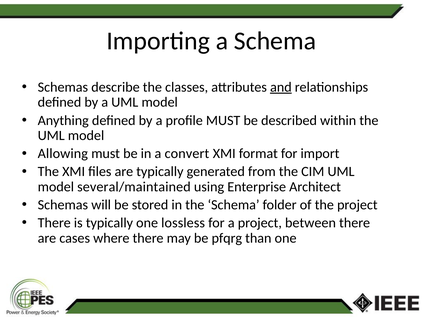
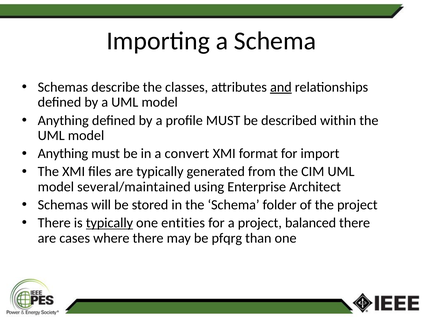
Allowing at (63, 154): Allowing -> Anything
typically at (109, 223) underline: none -> present
lossless: lossless -> entities
between: between -> balanced
